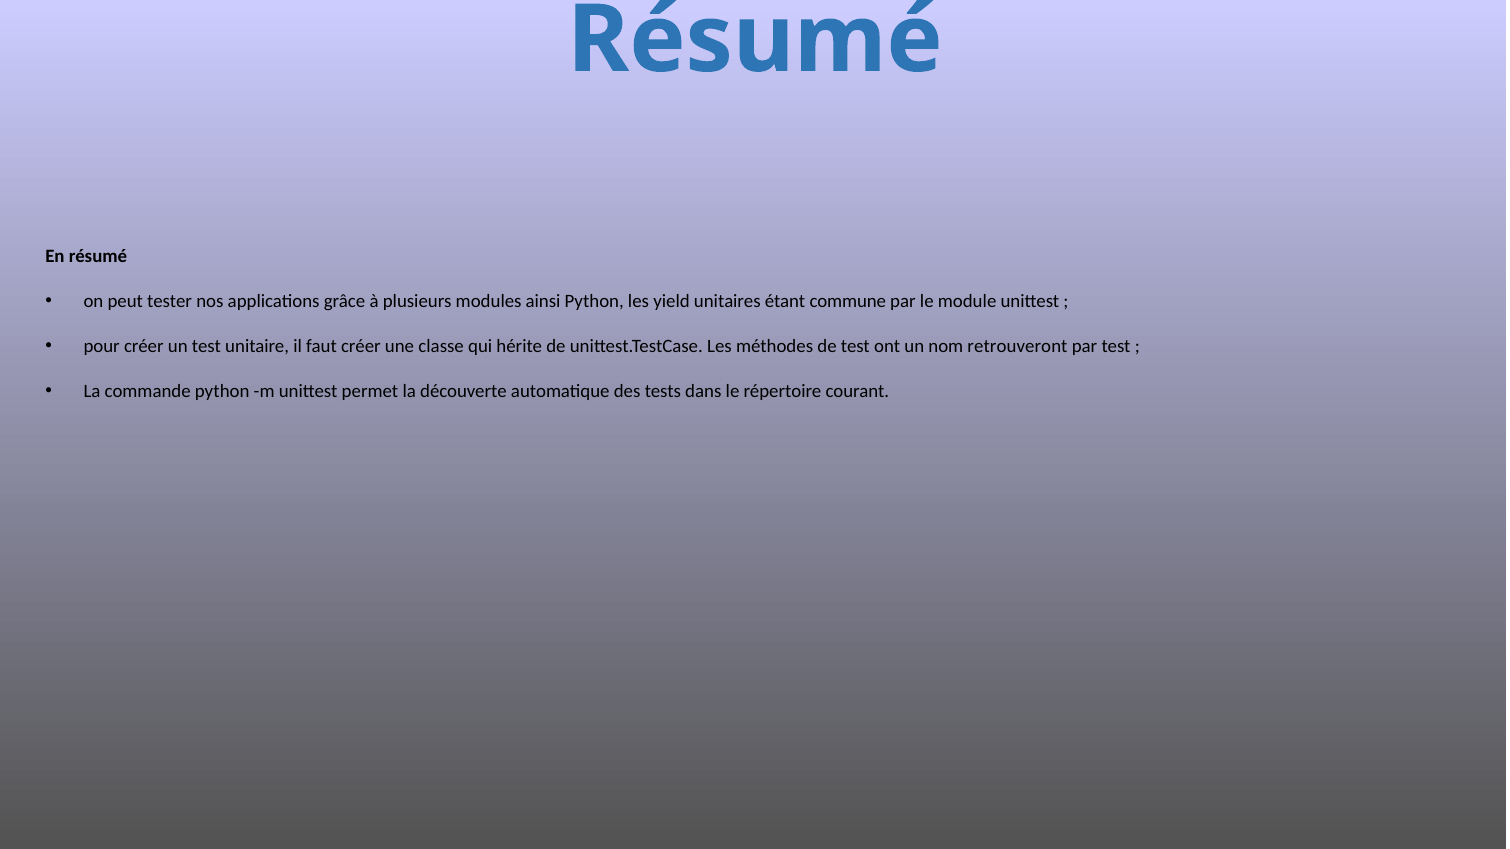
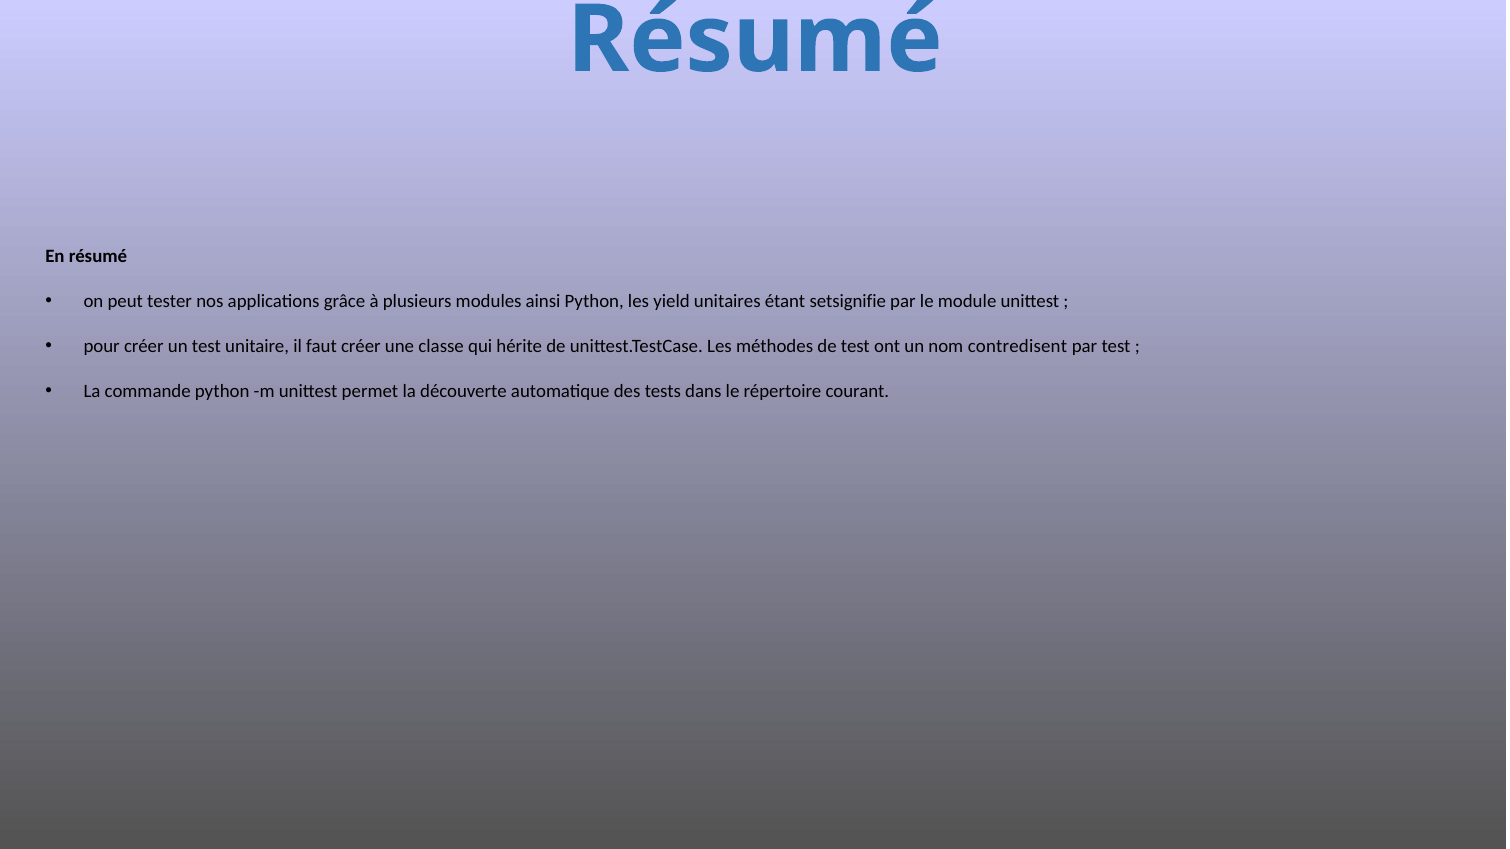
commune: commune -> setsignifie
retrouveront: retrouveront -> contredisent
